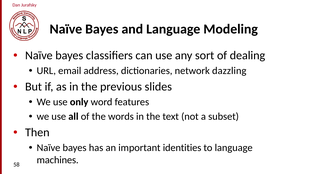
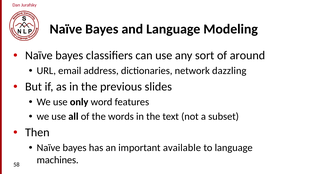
dealing: dealing -> around
identities: identities -> available
